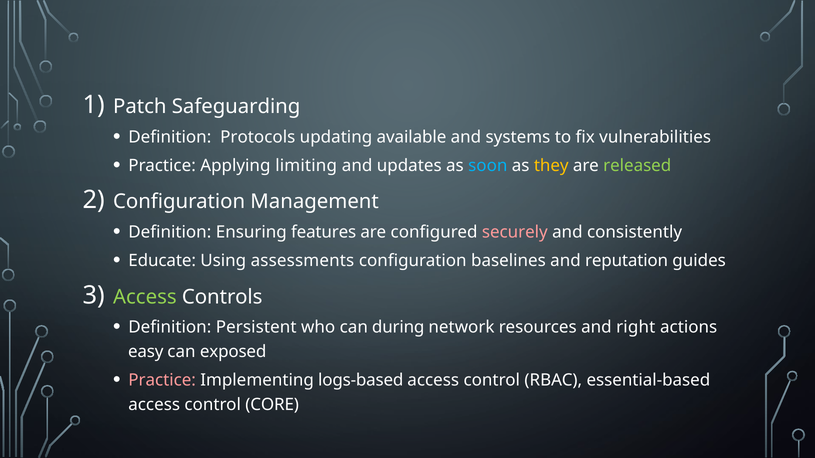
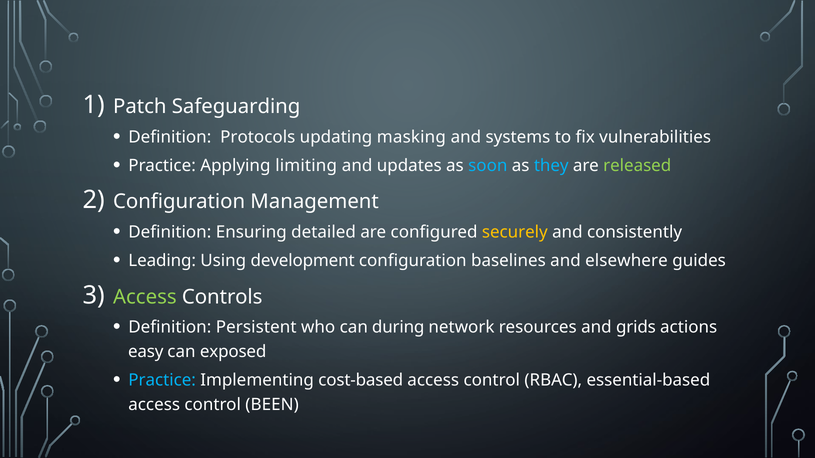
available: available -> masking
they colour: yellow -> light blue
features: features -> detailed
securely colour: pink -> yellow
Educate: Educate -> Leading
assessments: assessments -> development
reputation: reputation -> elsewhere
right: right -> grids
Practice at (162, 381) colour: pink -> light blue
logs-based: logs-based -> cost-based
CORE: CORE -> BEEN
